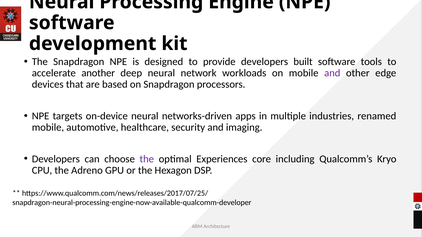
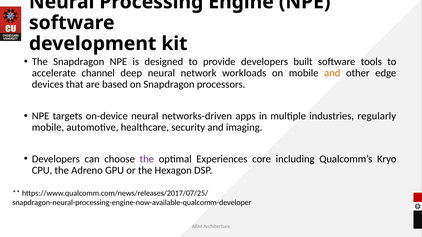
another: another -> channel
and at (332, 73) colour: purple -> orange
renamed: renamed -> regularly
